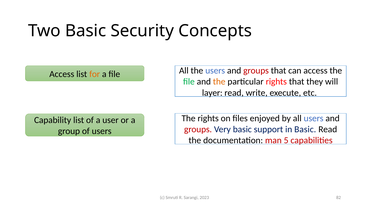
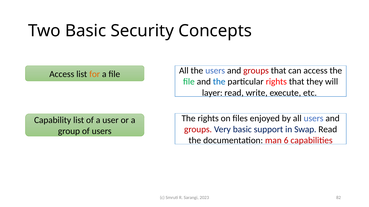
the at (219, 82) colour: orange -> blue
in Basic: Basic -> Swap
5: 5 -> 6
